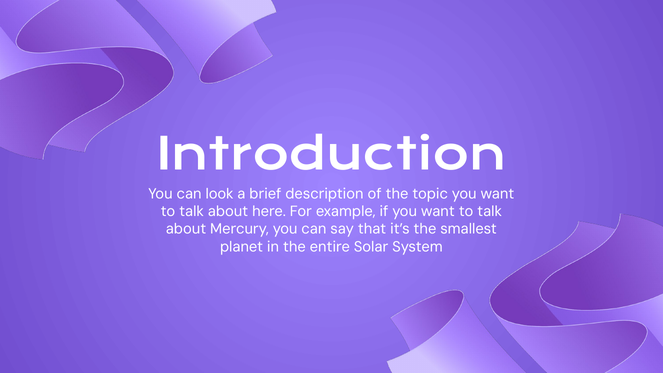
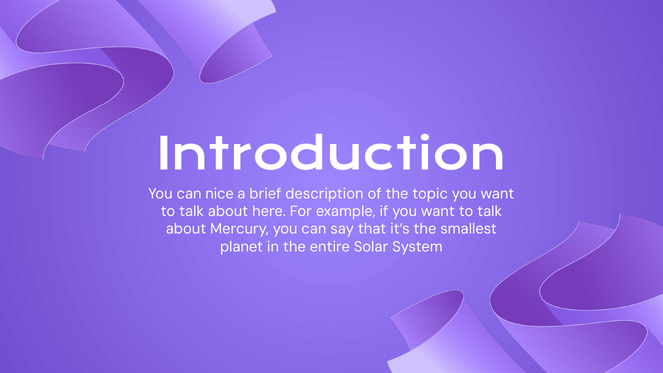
look: look -> nice
